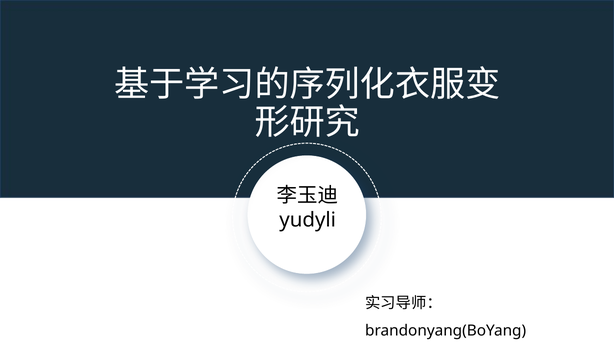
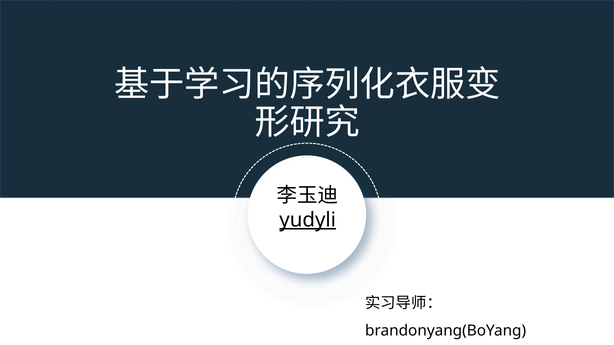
yudyli underline: none -> present
